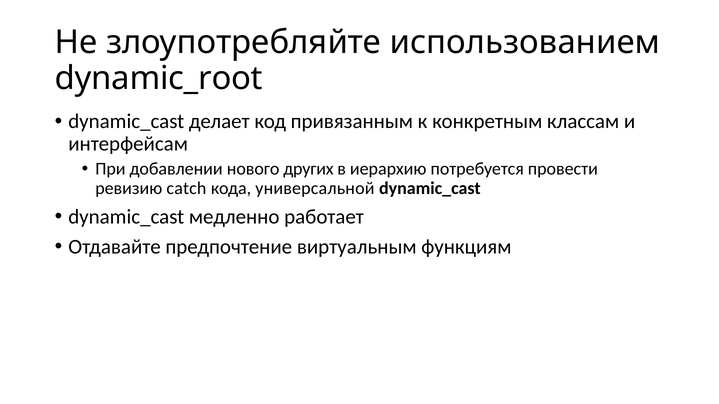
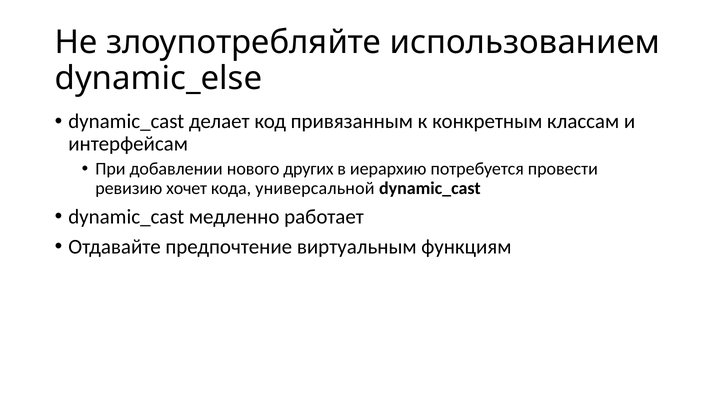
dynamic_root: dynamic_root -> dynamic_else
catch: catch -> хочет
